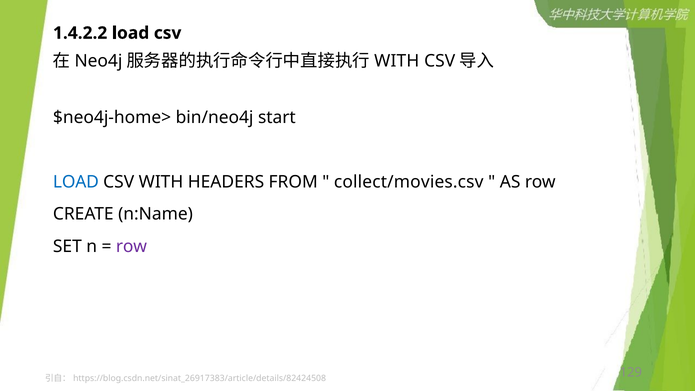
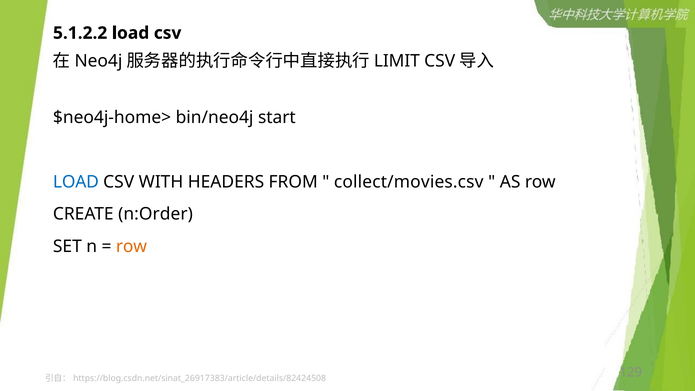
1.4.2.2: 1.4.2.2 -> 5.1.2.2
WITH at (397, 61): WITH -> LIMIT
n:Name: n:Name -> n:Order
row at (131, 246) colour: purple -> orange
